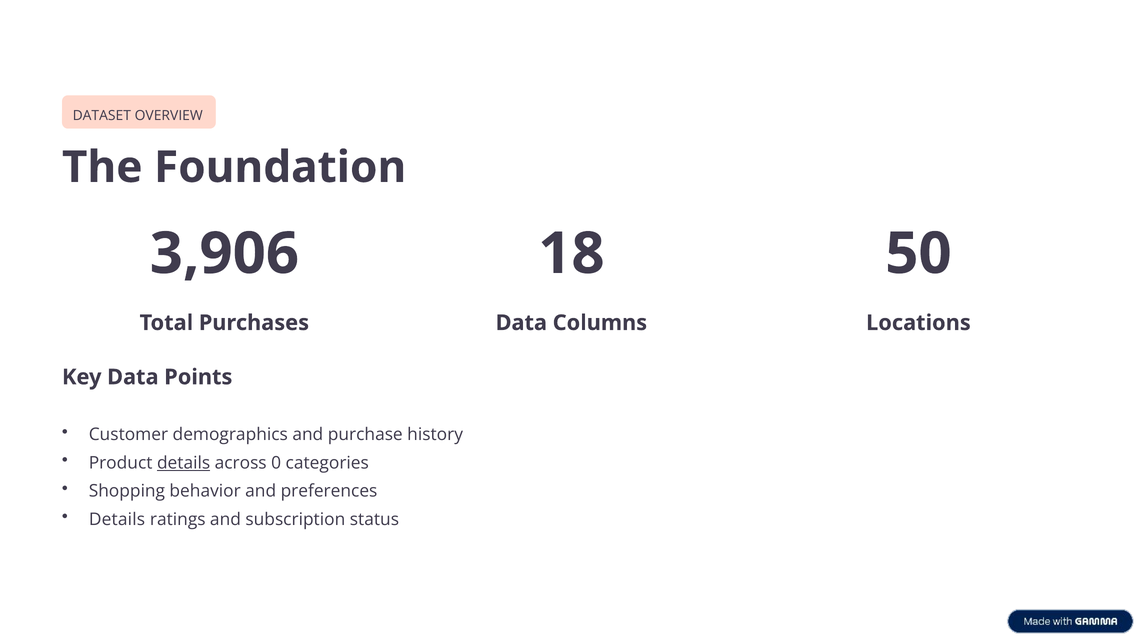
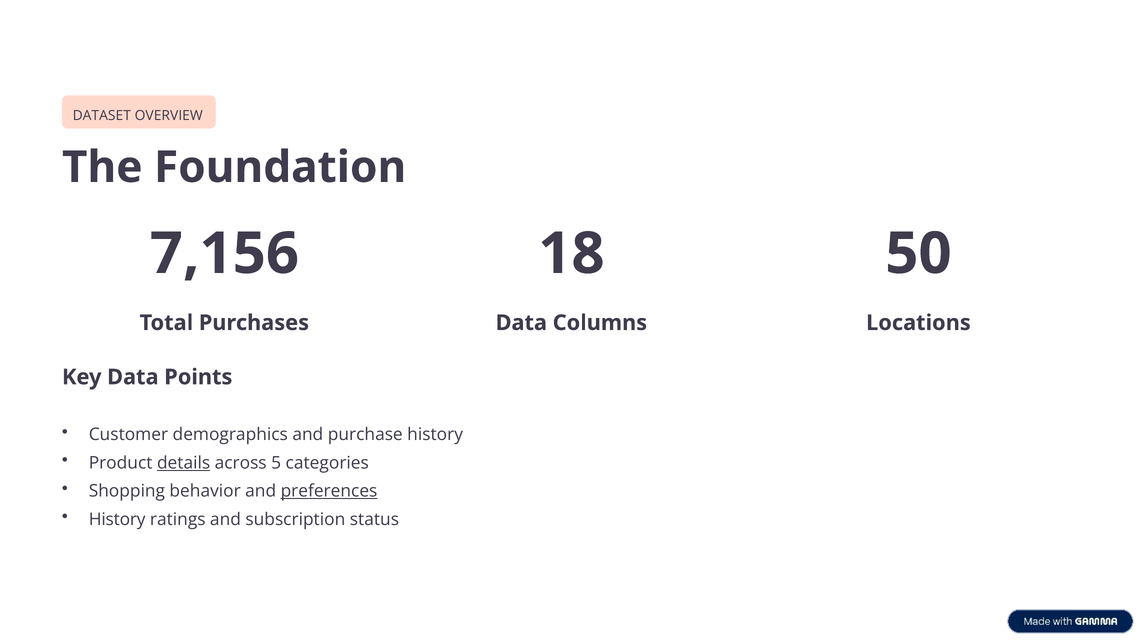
3,906: 3,906 -> 7,156
0: 0 -> 5
preferences underline: none -> present
Details at (117, 519): Details -> History
